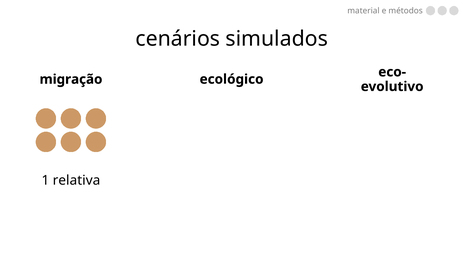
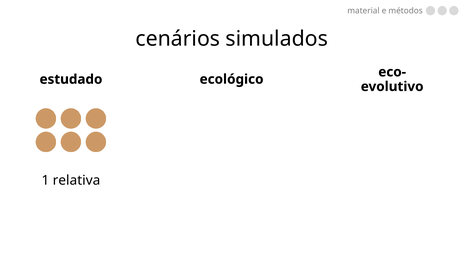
migração: migração -> estudado
